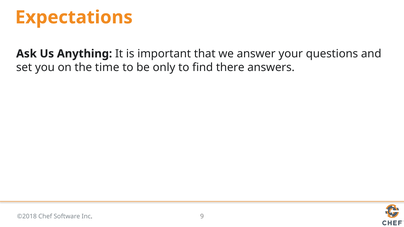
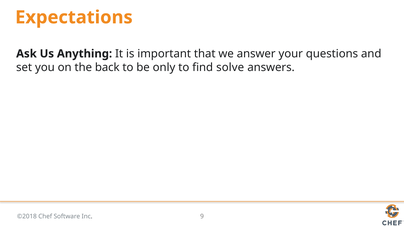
time: time -> back
there: there -> solve
